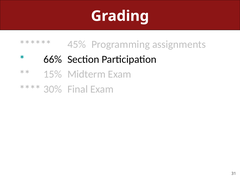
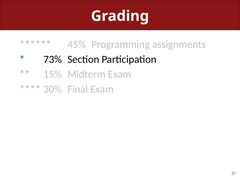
66%: 66% -> 73%
